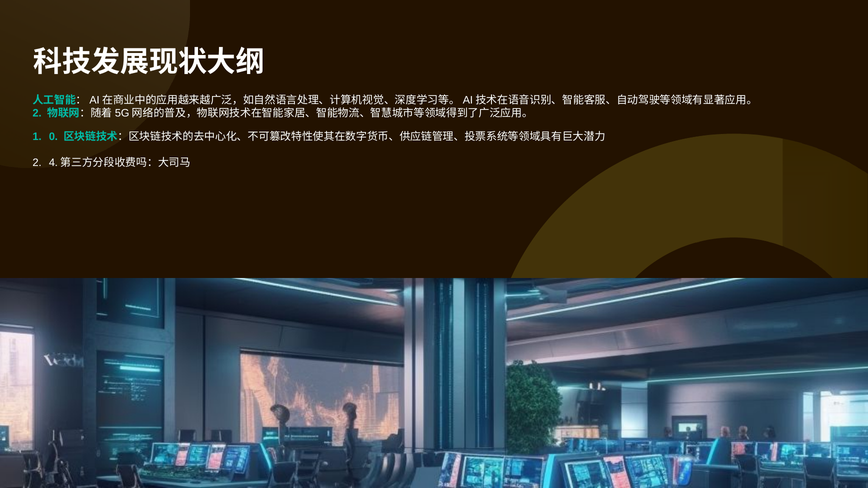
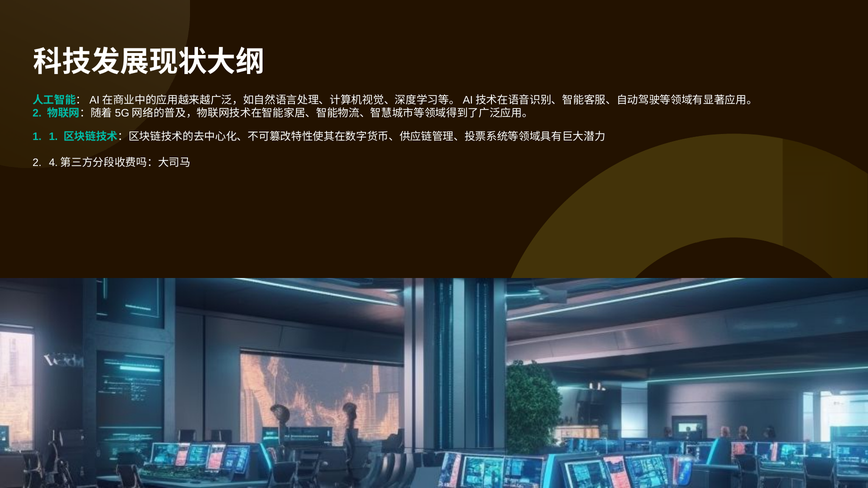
0 at (53, 137): 0 -> 1
